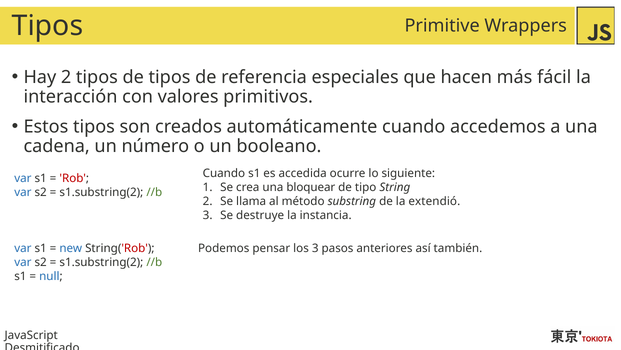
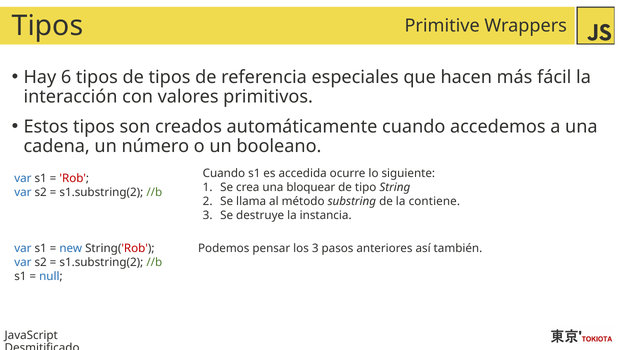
Hay 2: 2 -> 6
extendió: extendió -> contiene
